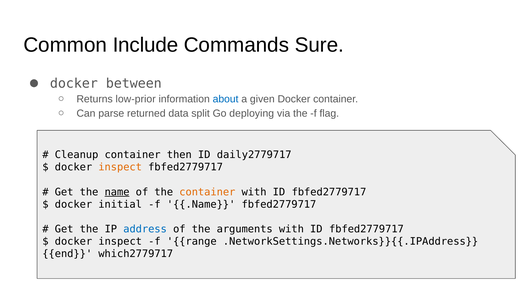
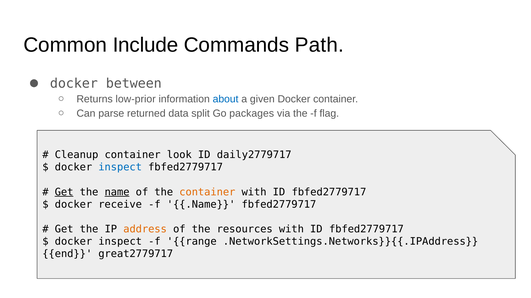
Sure: Sure -> Path
deploying: deploying -> packages
then: then -> look
inspect at (120, 168) colour: orange -> blue
Get at (64, 192) underline: none -> present
initial: initial -> receive
address colour: blue -> orange
arguments: arguments -> resources
which2779717: which2779717 -> great2779717
